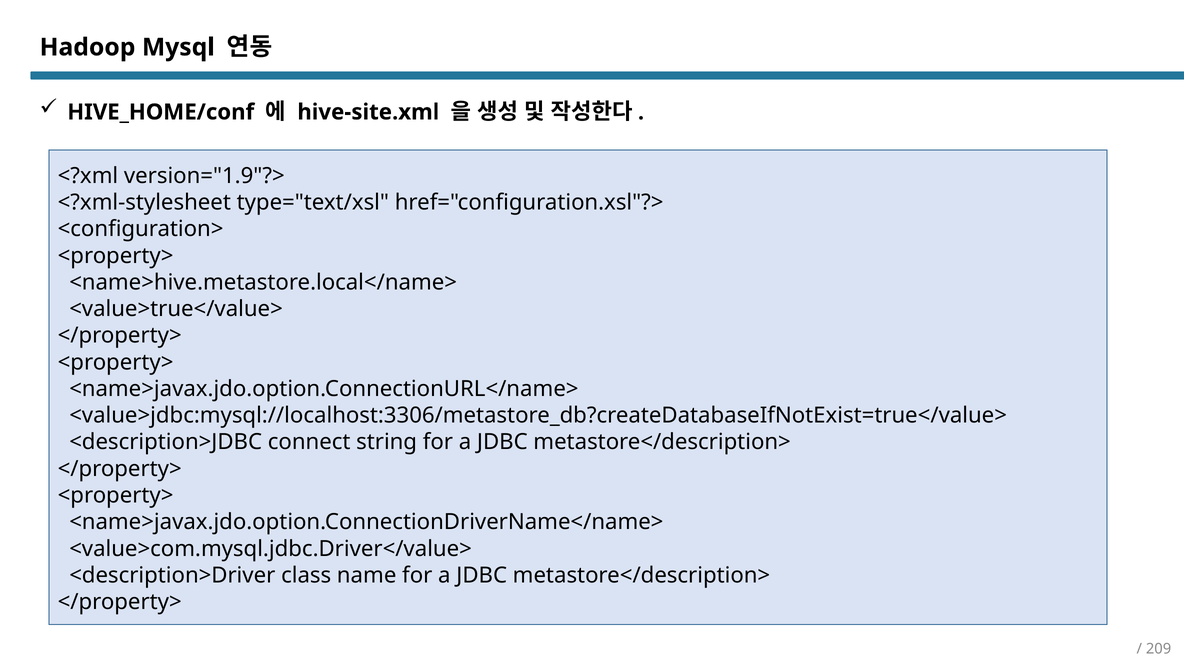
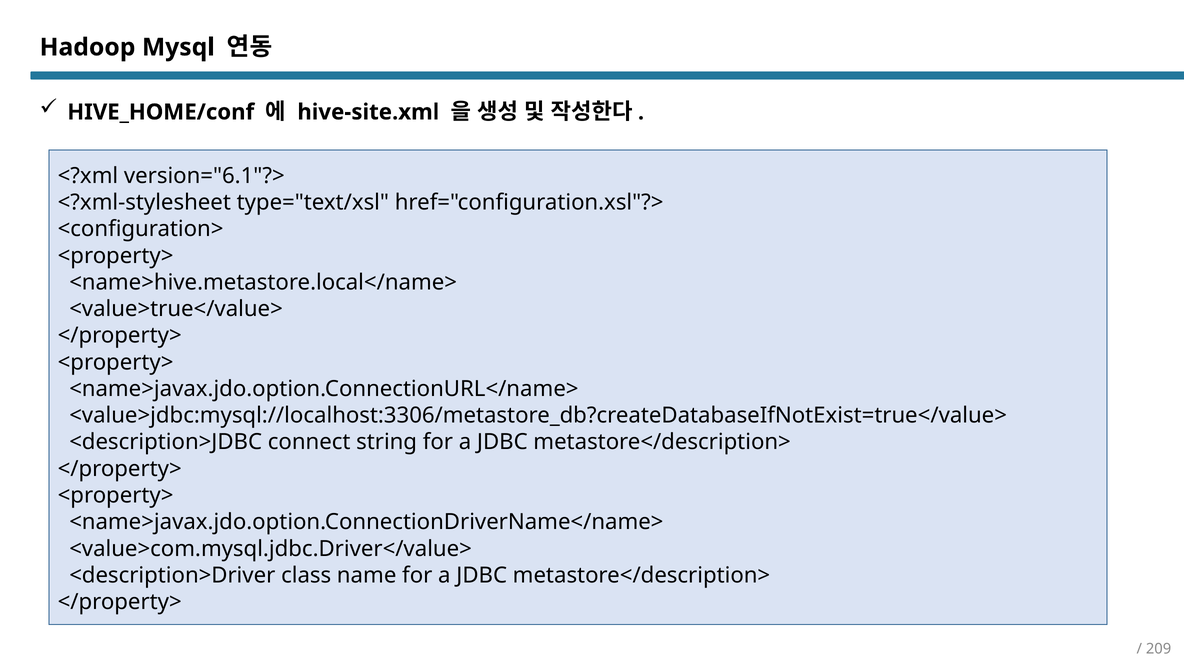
version="1.9"?>: version="1.9"?> -> version="6.1"?>
